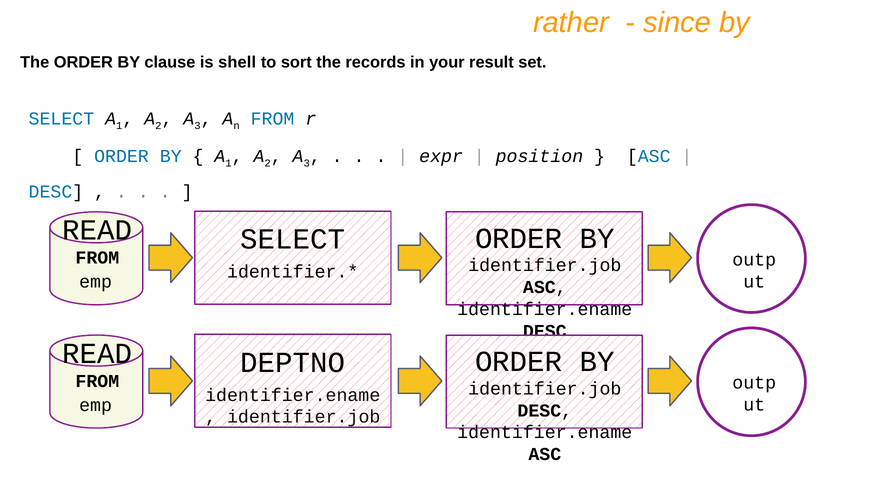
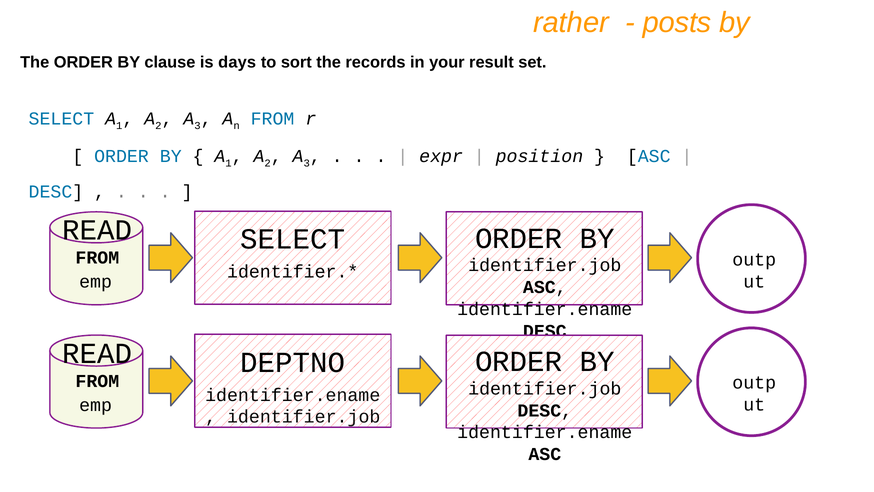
since: since -> posts
shell: shell -> days
